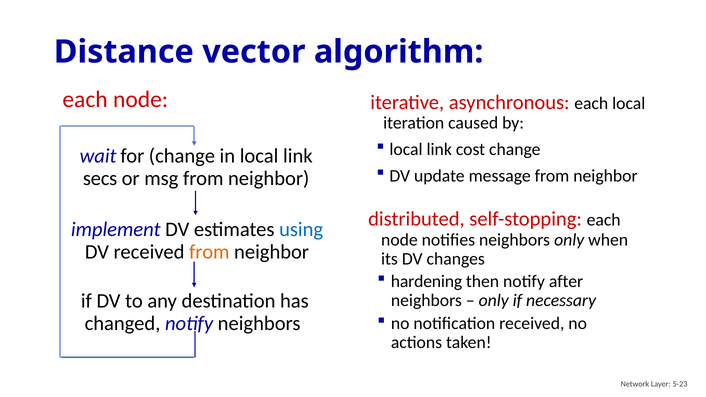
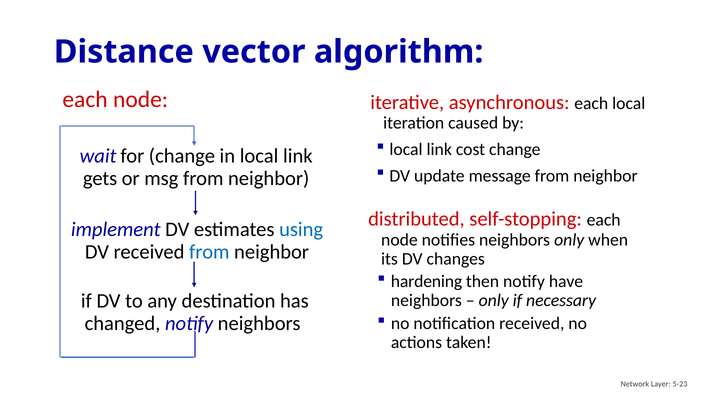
secs: secs -> gets
from at (209, 252) colour: orange -> blue
after: after -> have
